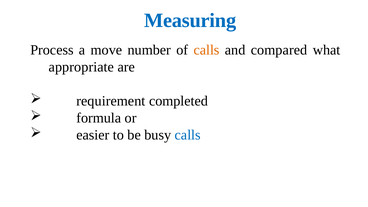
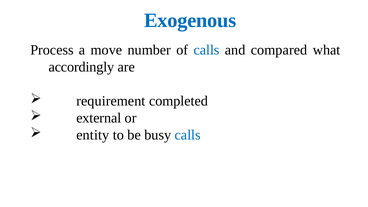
Measuring: Measuring -> Exogenous
calls at (207, 50) colour: orange -> blue
appropriate: appropriate -> accordingly
formula: formula -> external
easier: easier -> entity
